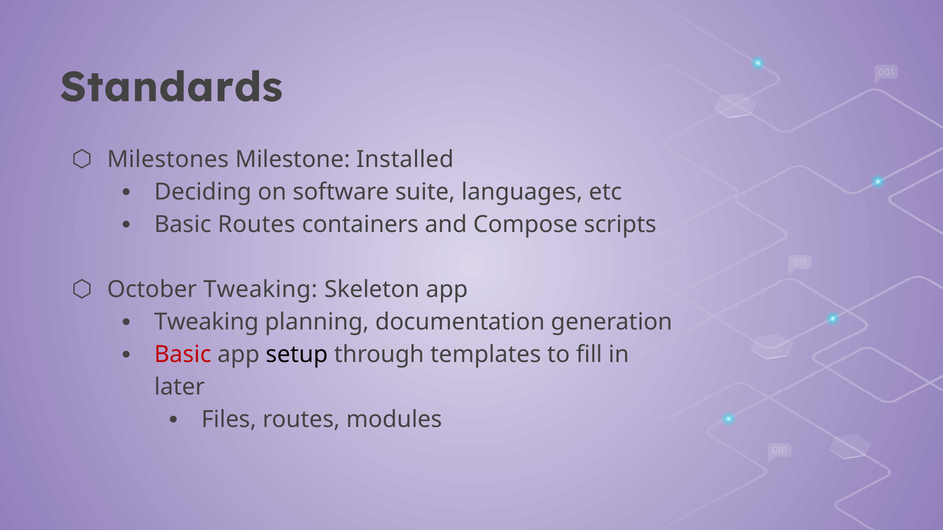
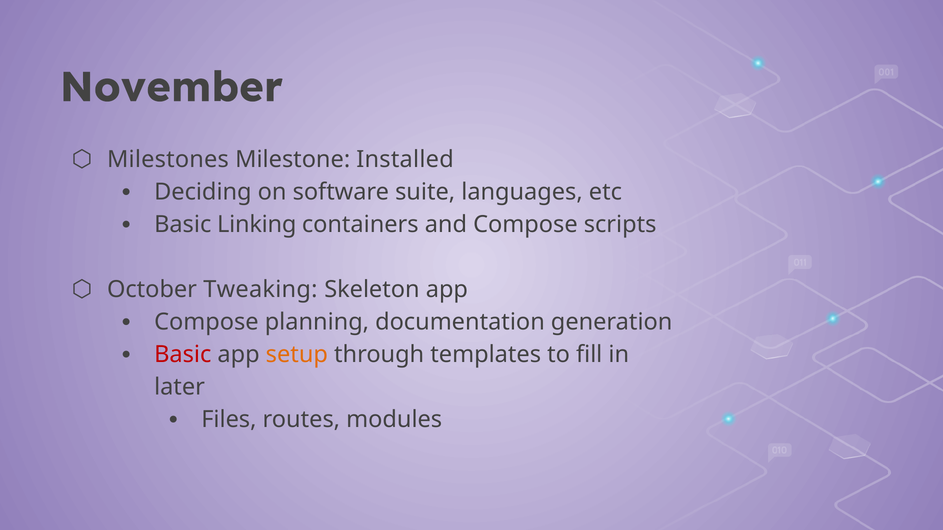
Standards: Standards -> November
Basic Routes: Routes -> Linking
Tweaking at (206, 322): Tweaking -> Compose
setup colour: black -> orange
